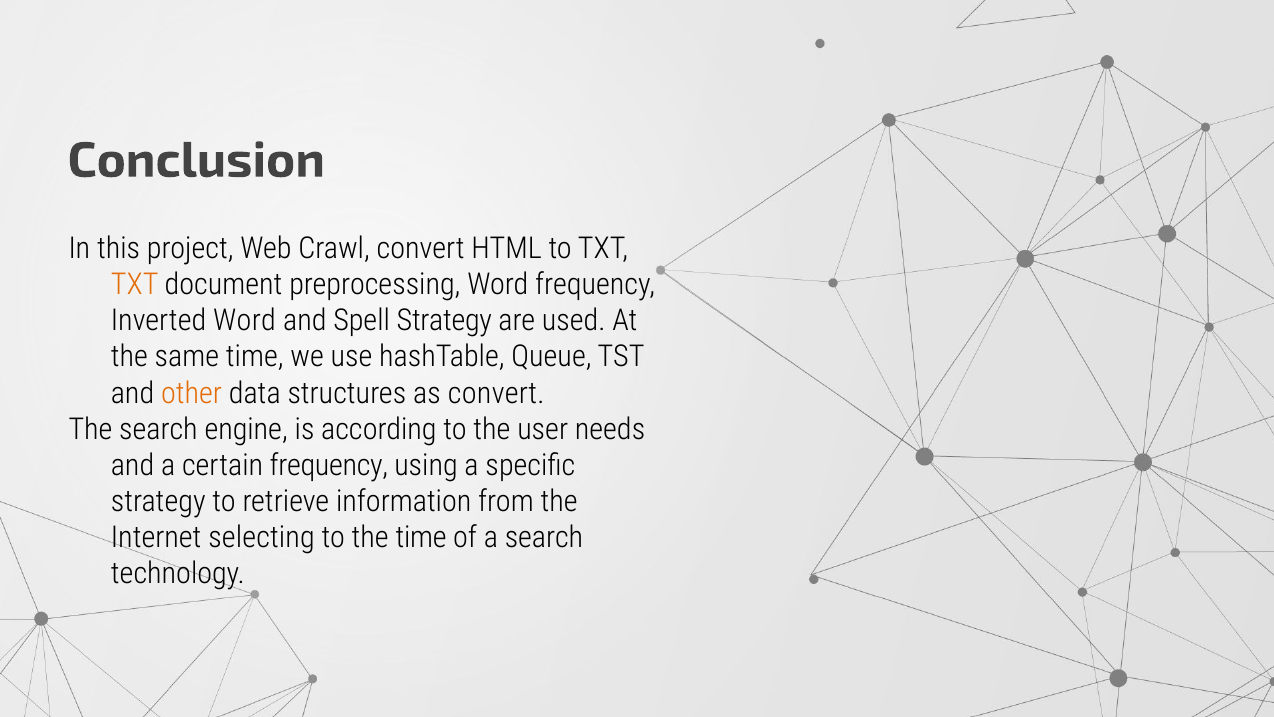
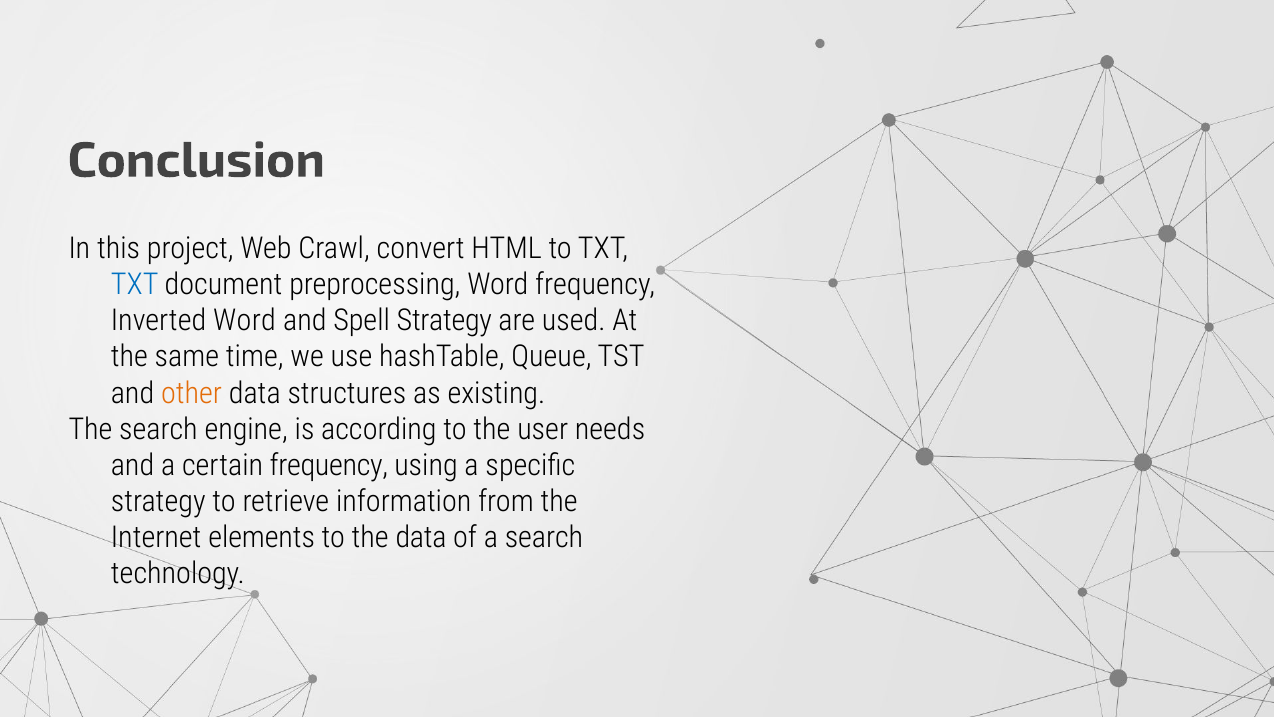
TXT at (135, 285) colour: orange -> blue
as convert: convert -> existing
selecting: selecting -> elements
the time: time -> data
